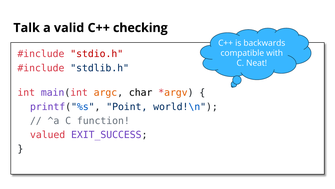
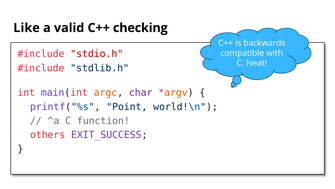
Talk: Talk -> Like
char colour: black -> purple
valued: valued -> others
